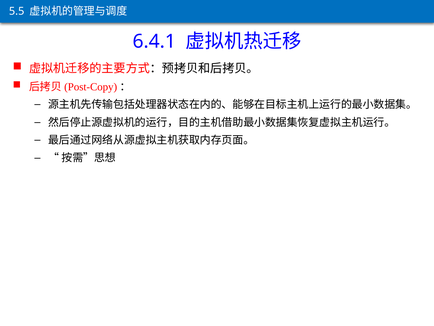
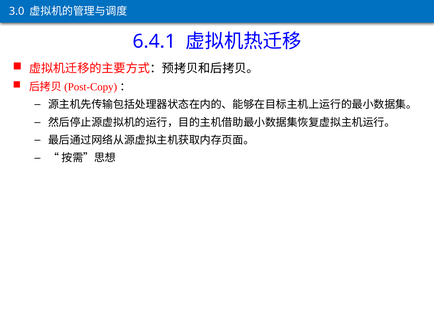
5.5: 5.5 -> 3.0
